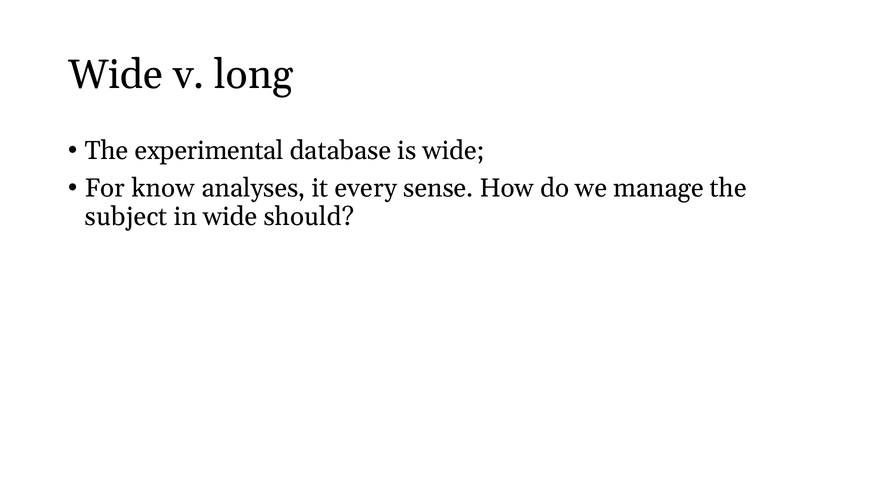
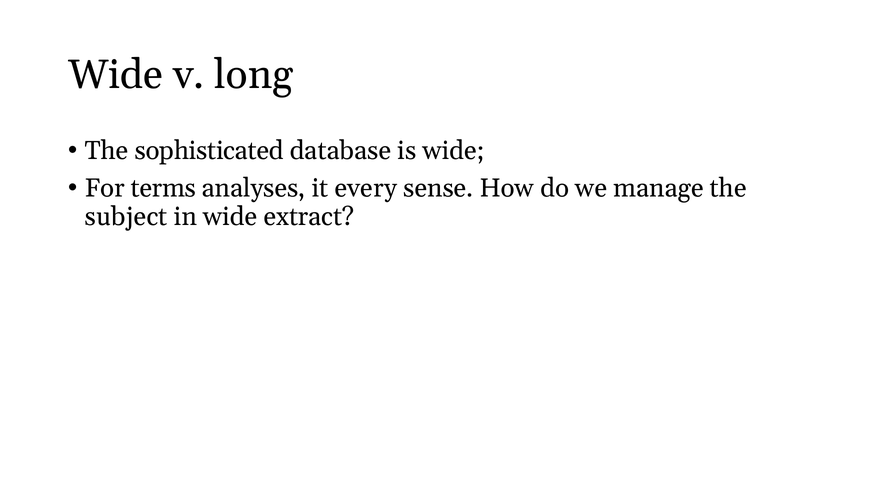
experimental: experimental -> sophisticated
know: know -> terms
should: should -> extract
